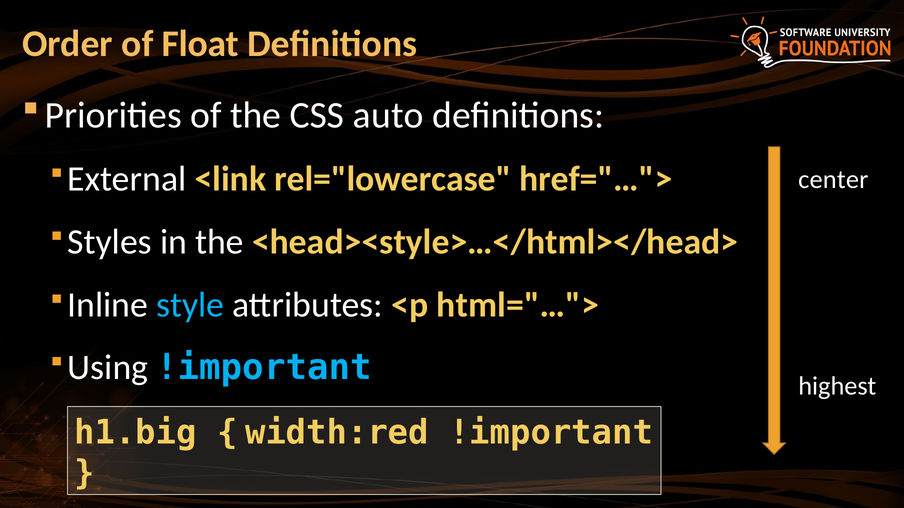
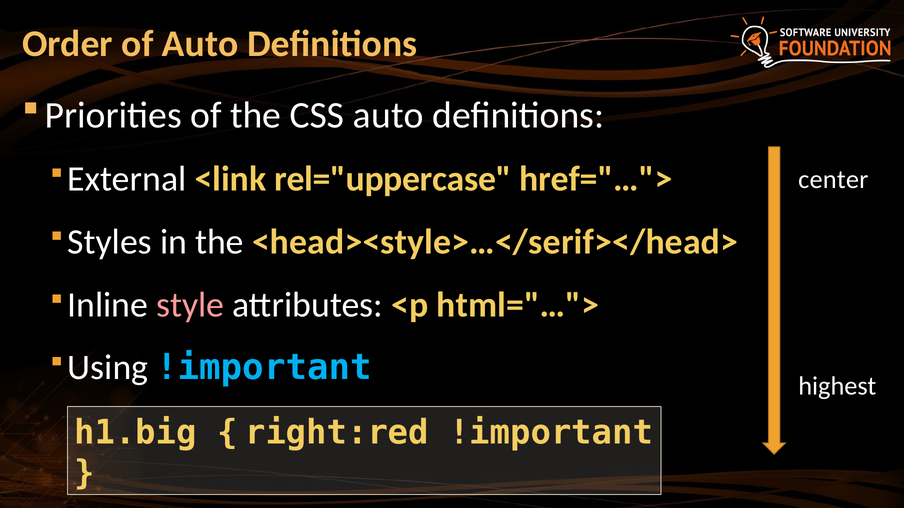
of Float: Float -> Auto
rel="lowercase: rel="lowercase -> rel="uppercase
<head><style>…</html></head>: <head><style>…</html></head> -> <head><style>…</serif></head>
style colour: light blue -> pink
width:red: width:red -> right:red
